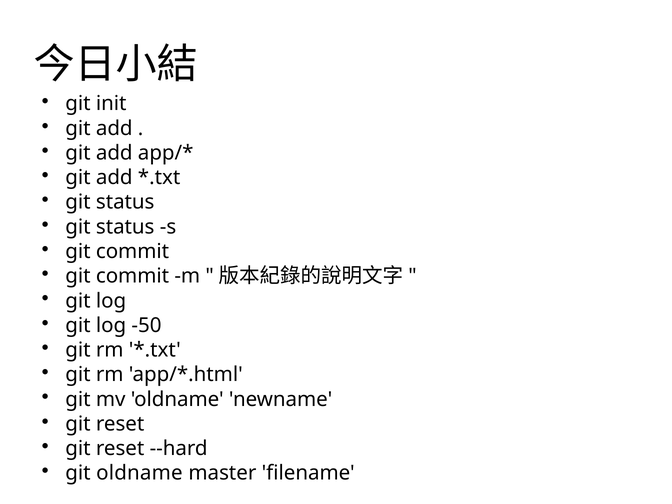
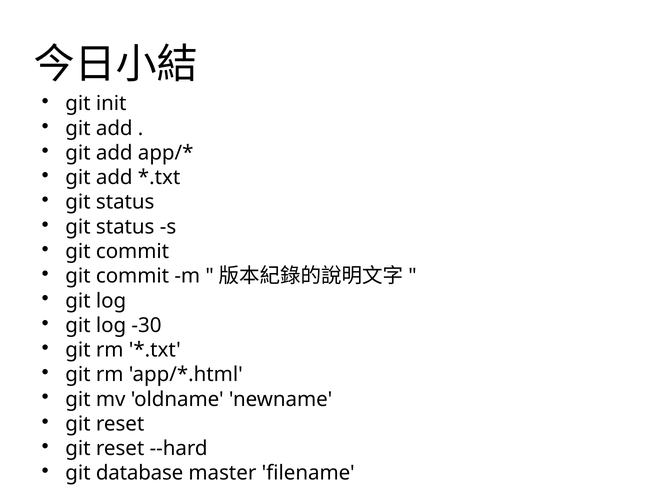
-50: -50 -> -30
git oldname: oldname -> database
